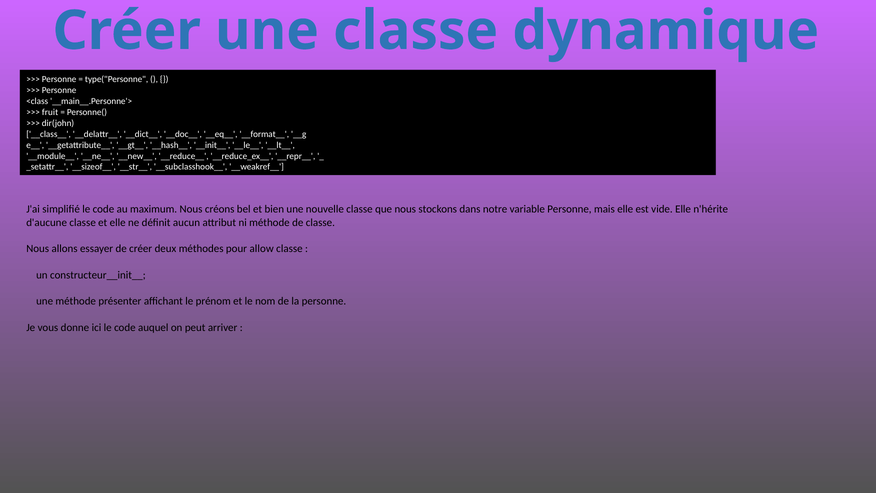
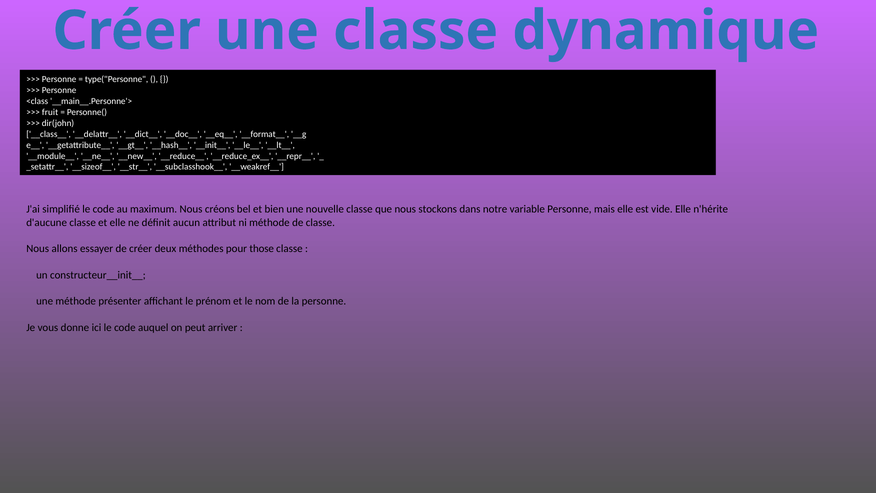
allow: allow -> those
